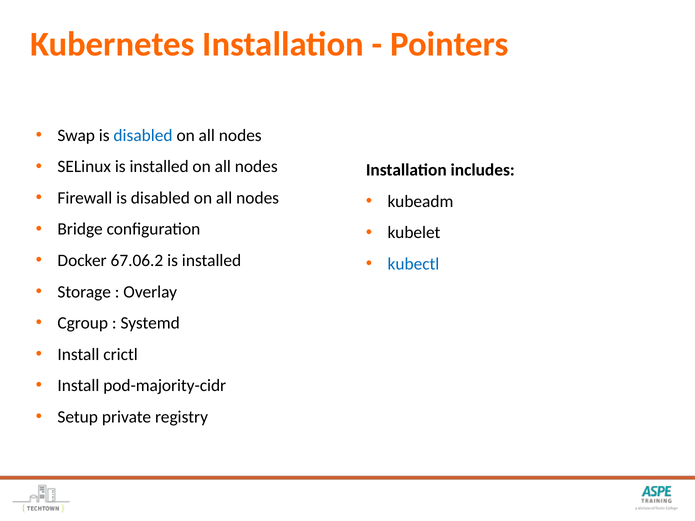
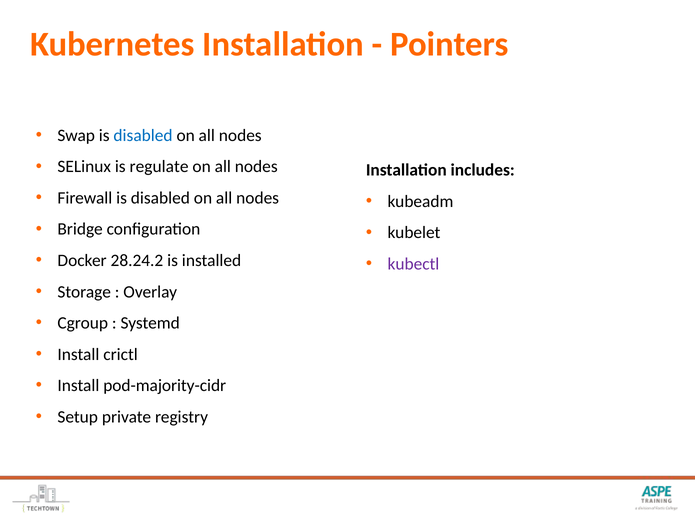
SELinux is installed: installed -> regulate
67.06.2: 67.06.2 -> 28.24.2
kubectl colour: blue -> purple
